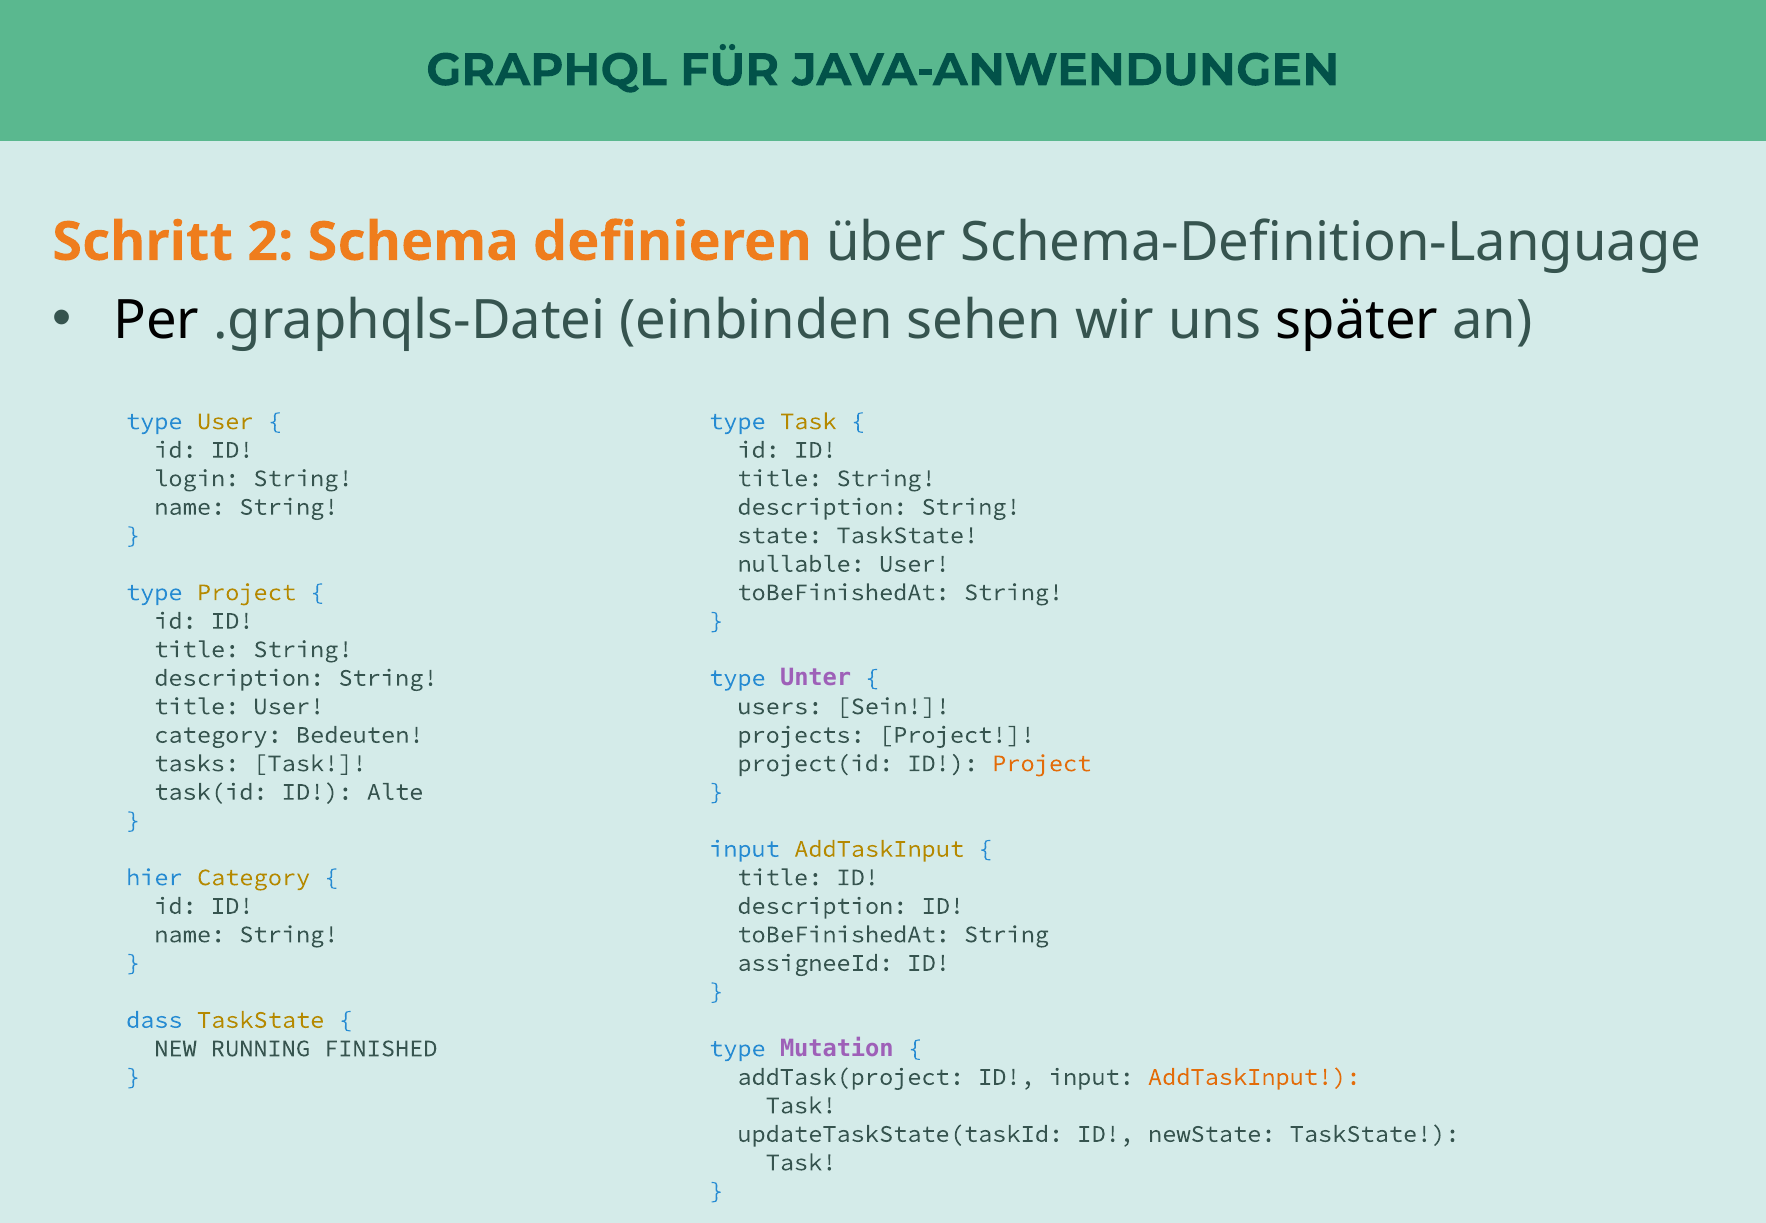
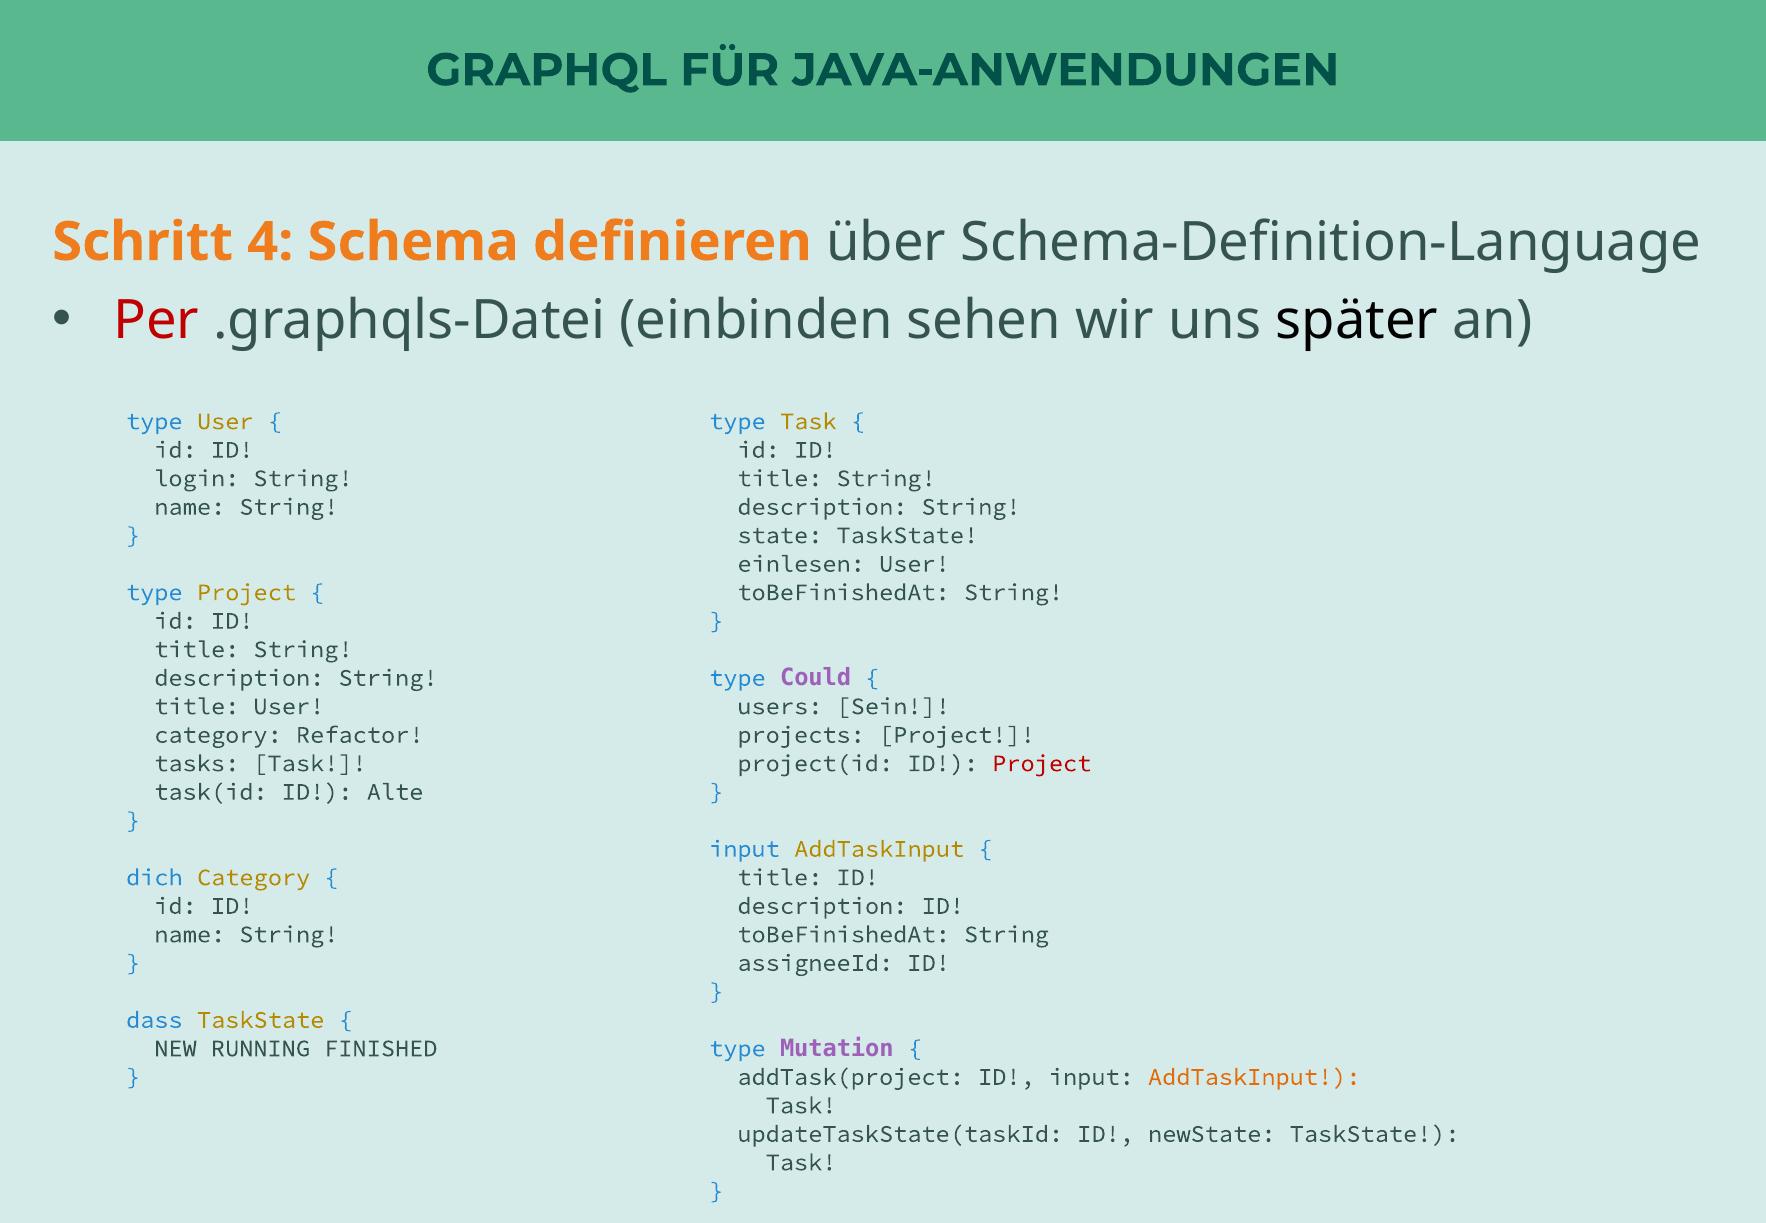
2: 2 -> 4
Per colour: black -> red
nullable: nullable -> einlesen
Unter: Unter -> Could
Bedeuten: Bedeuten -> Refactor
Project at (1042, 763) colour: orange -> red
hier: hier -> dich
